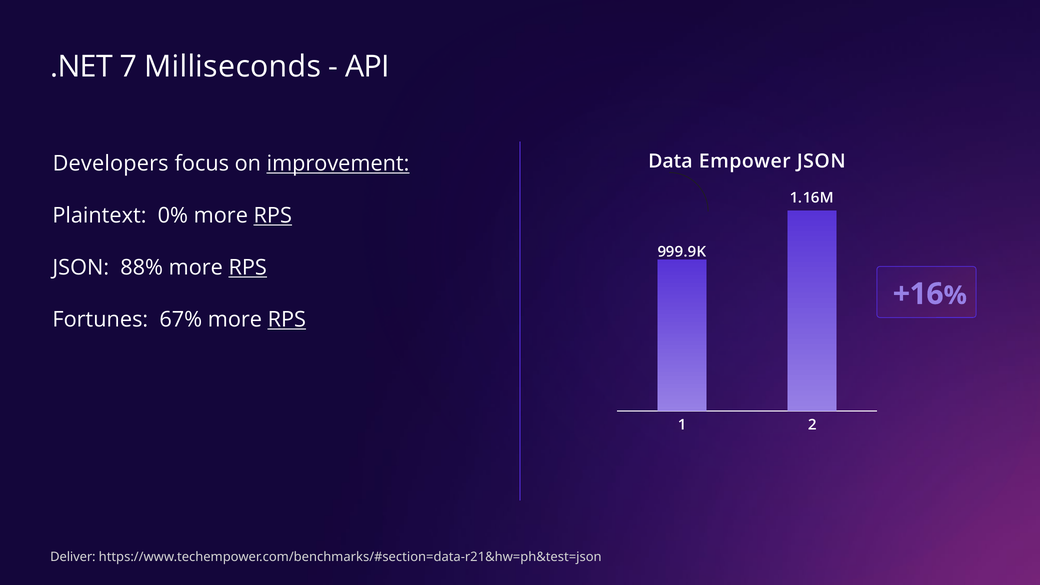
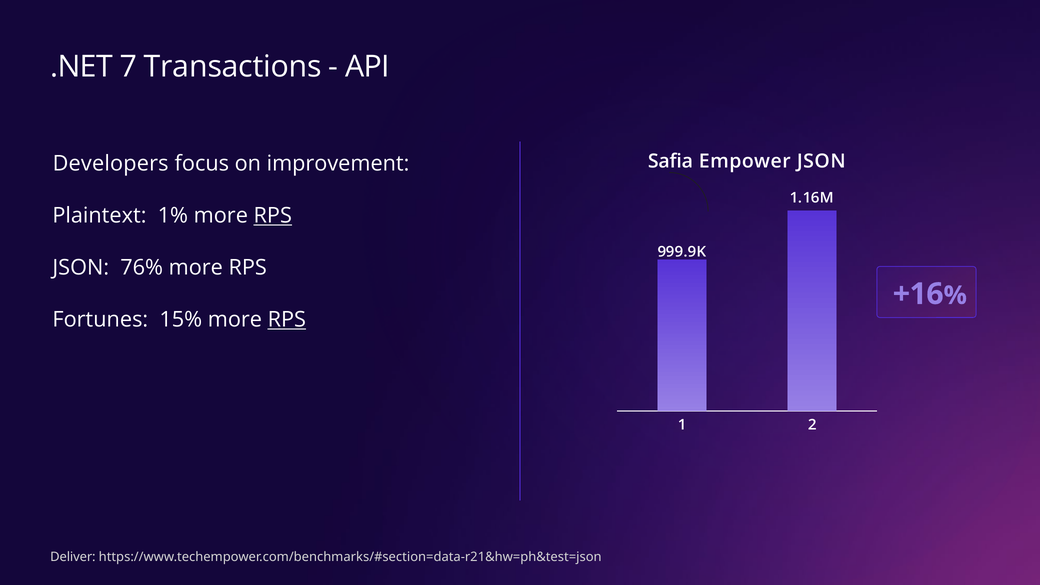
Milliseconds: Milliseconds -> Transactions
Data: Data -> Safia
improvement underline: present -> none
0%: 0% -> 1%
88%: 88% -> 76%
RPS at (248, 268) underline: present -> none
67%: 67% -> 15%
